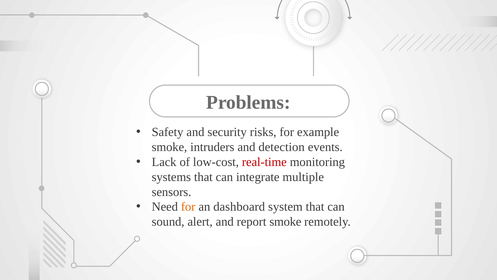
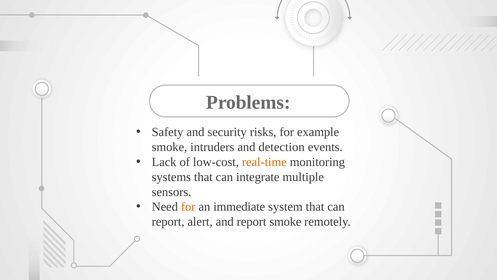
real-time colour: red -> orange
dashboard: dashboard -> immediate
sound at (168, 221): sound -> report
